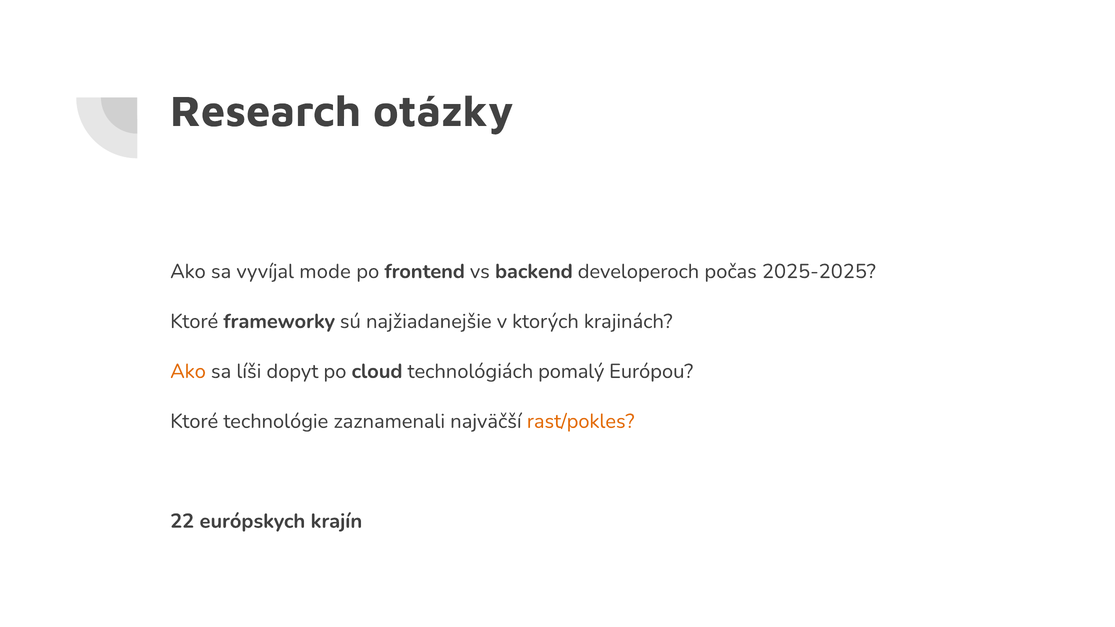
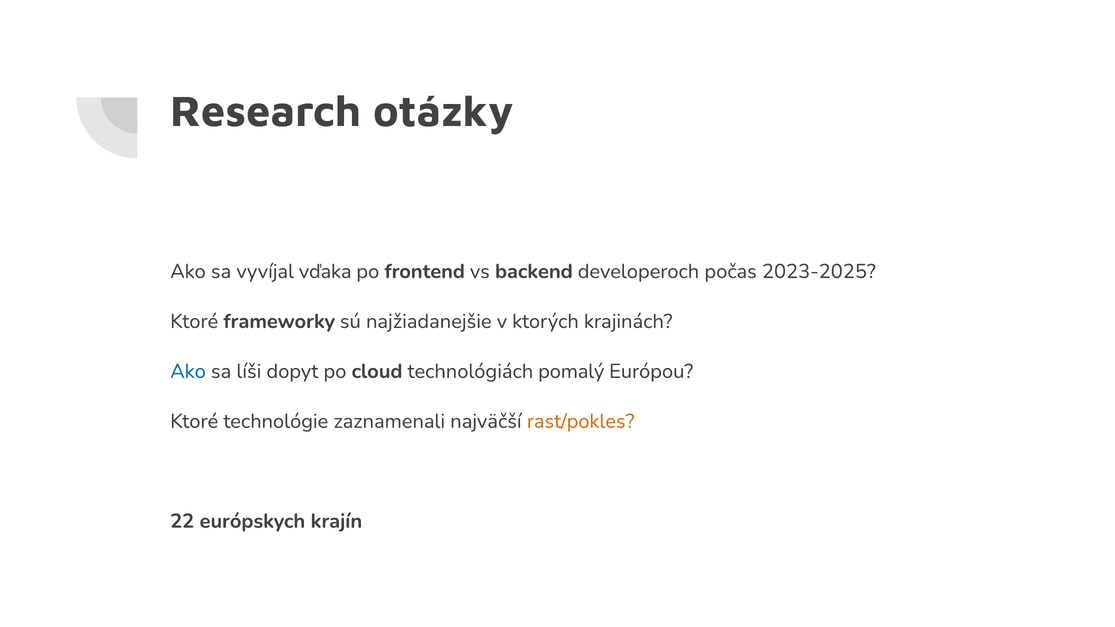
mode: mode -> vďaka
2025-2025: 2025-2025 -> 2023-2025
Ako at (188, 371) colour: orange -> blue
